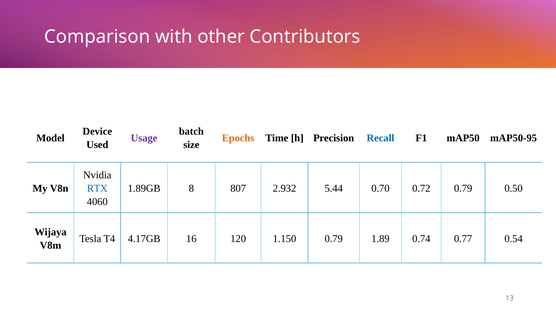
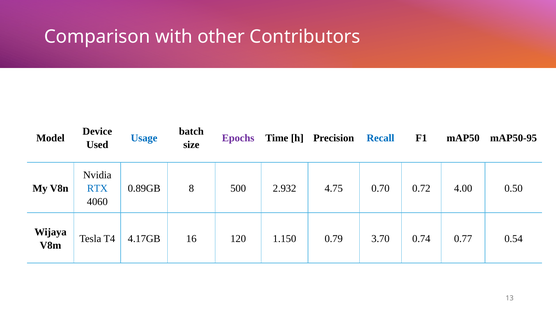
Usage colour: purple -> blue
Epochs colour: orange -> purple
1.89GB: 1.89GB -> 0.89GB
807: 807 -> 500
5.44: 5.44 -> 4.75
0.72 0.79: 0.79 -> 4.00
1.89: 1.89 -> 3.70
